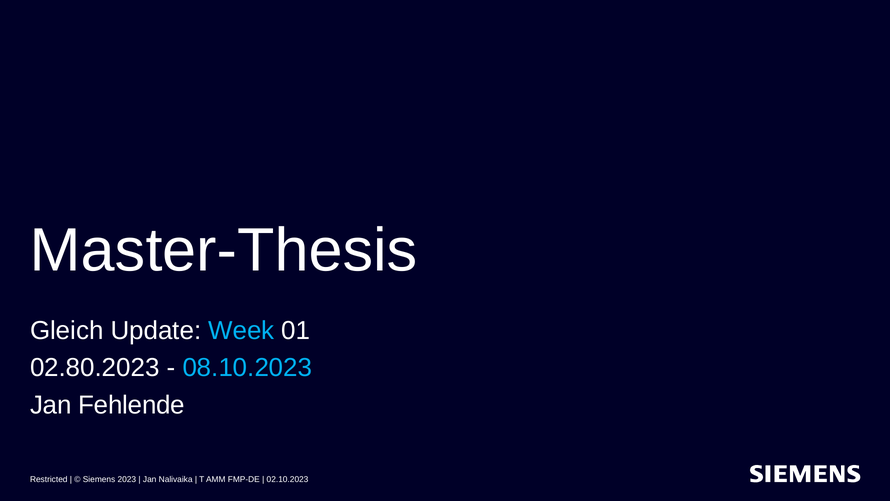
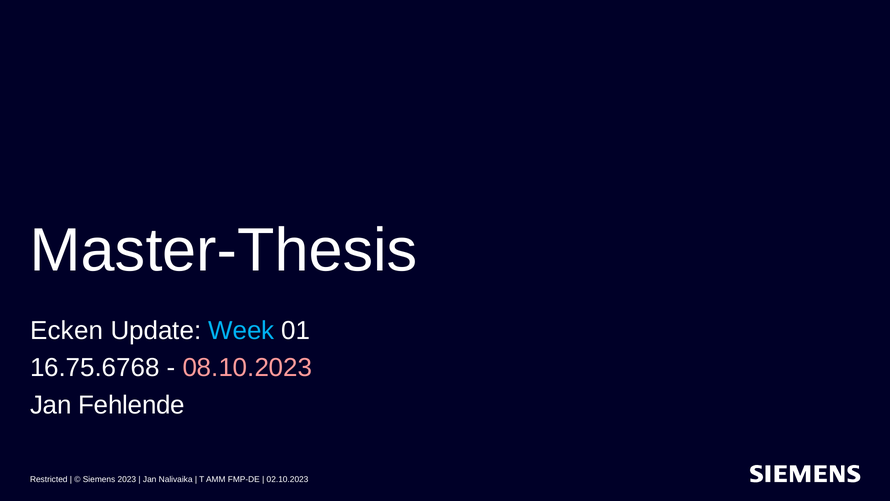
Gleich: Gleich -> Ecken
02.80.2023: 02.80.2023 -> 16.75.6768
08.10.2023 colour: light blue -> pink
